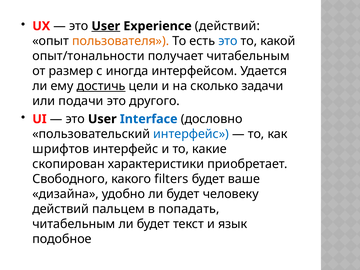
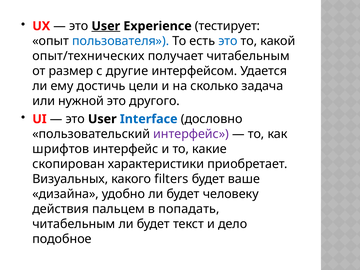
Experience действий: действий -> тестирует
пользователя colour: orange -> blue
опыт/тональности: опыт/тональности -> опыт/технических
иногда: иногда -> другие
достичь underline: present -> none
задачи: задачи -> задача
подачи: подачи -> нужной
интерфейс at (191, 134) colour: blue -> purple
Свободного: Свободного -> Визуальных
действий at (61, 209): действий -> действия
язык: язык -> дело
